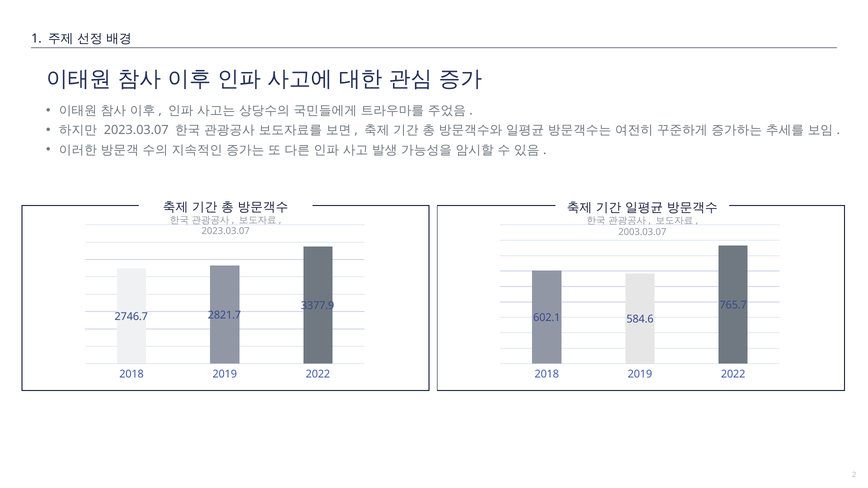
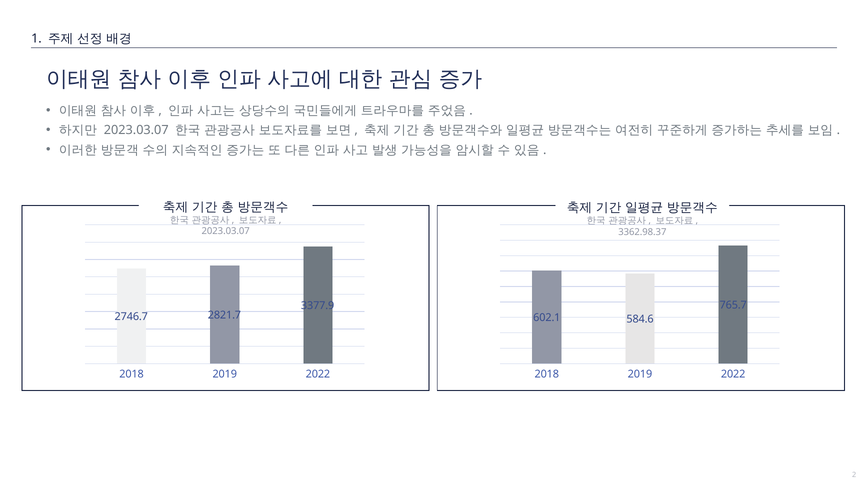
2003.03.07: 2003.03.07 -> 3362.98.37
